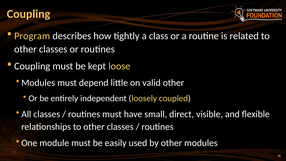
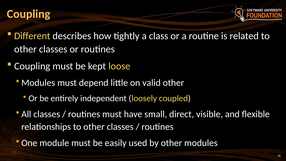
Program: Program -> Different
